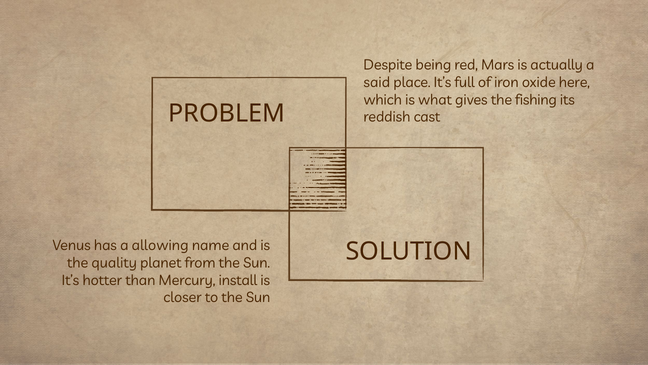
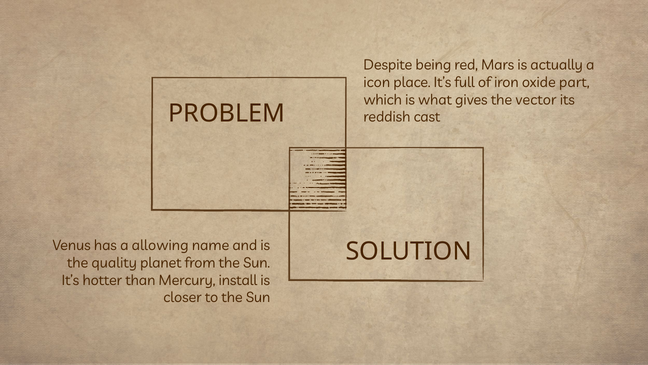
said: said -> icon
here: here -> part
fishing: fishing -> vector
